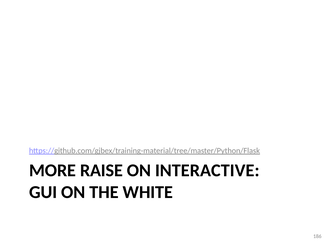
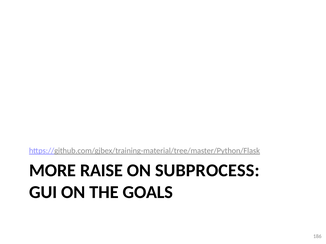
INTERACTIVE: INTERACTIVE -> SUBPROCESS
WHITE: WHITE -> GOALS
